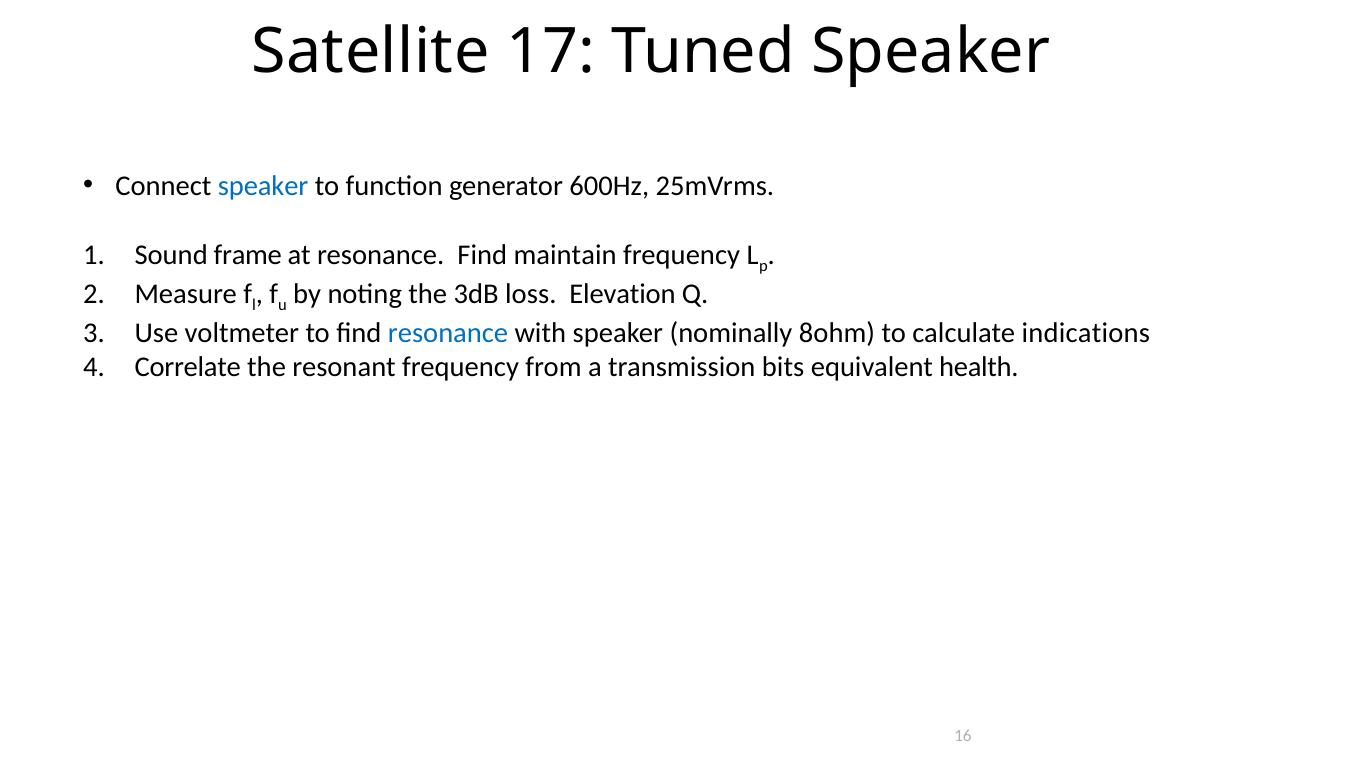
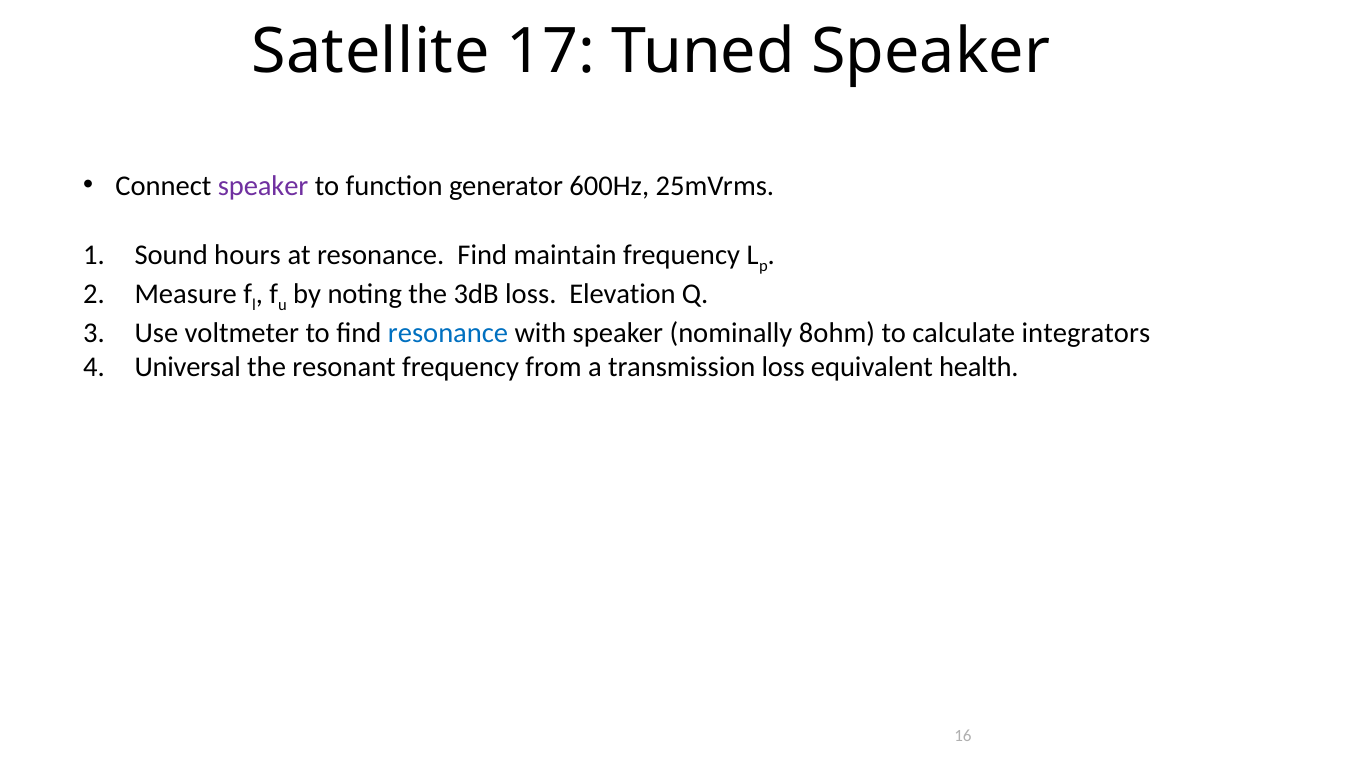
speaker at (263, 186) colour: blue -> purple
frame: frame -> hours
indications: indications -> integrators
Correlate: Correlate -> Universal
transmission bits: bits -> loss
